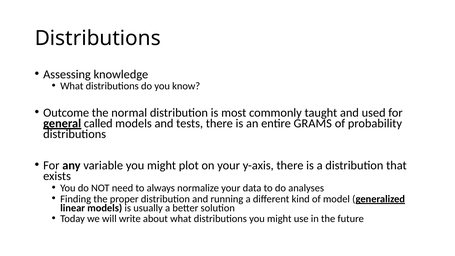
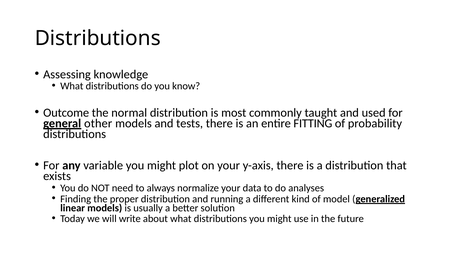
called: called -> other
GRAMS: GRAMS -> FITTING
